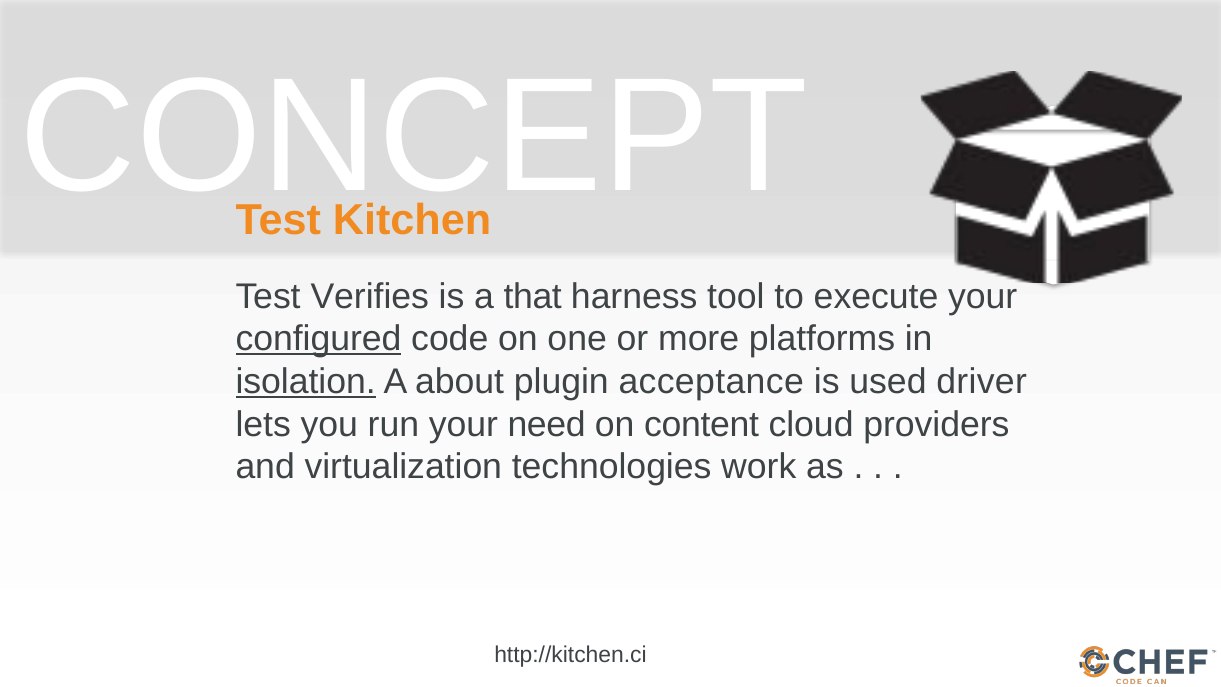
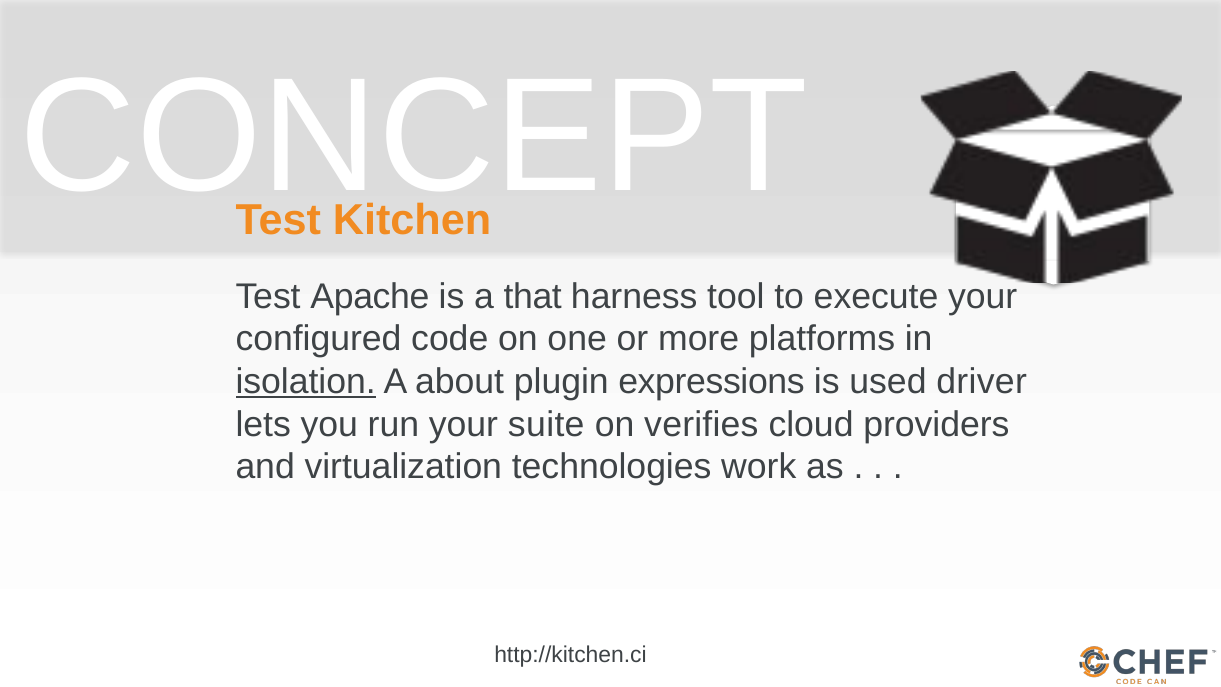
Verifies: Verifies -> Apache
configured underline: present -> none
acceptance: acceptance -> expressions
need: need -> suite
content: content -> verifies
